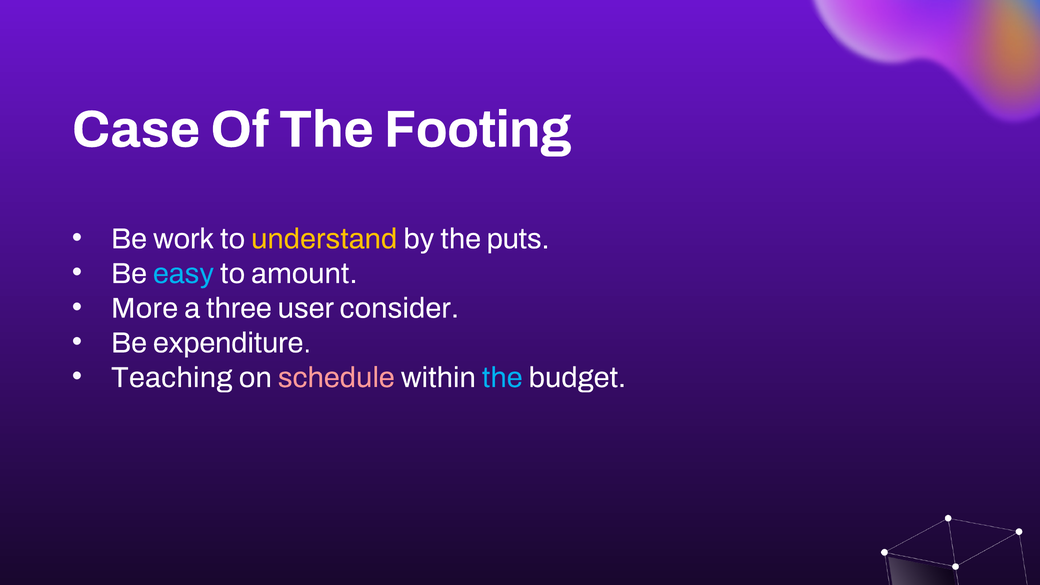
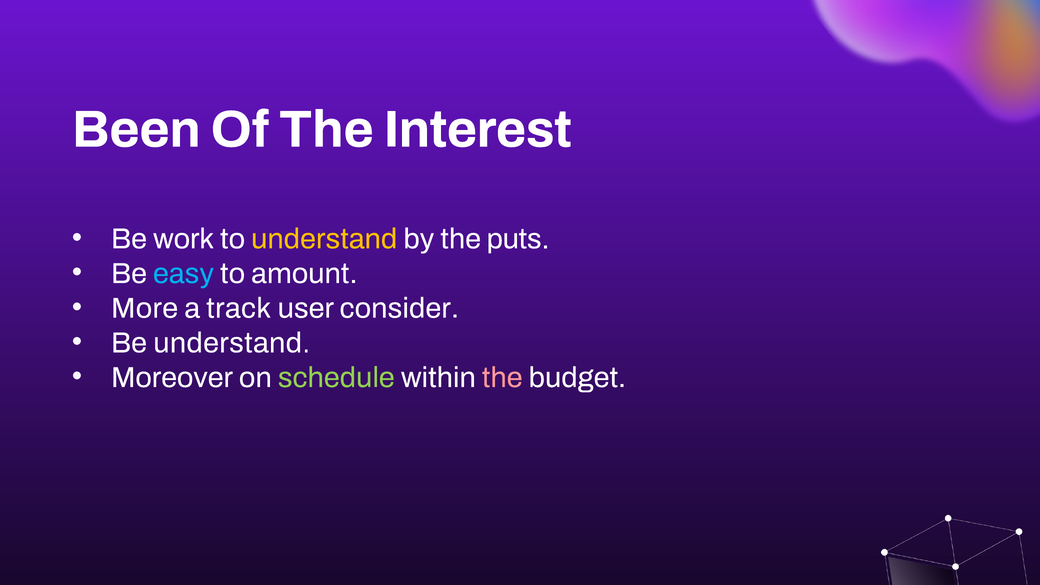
Case: Case -> Been
Footing: Footing -> Interest
three: three -> track
Be expenditure: expenditure -> understand
Teaching: Teaching -> Moreover
schedule colour: pink -> light green
the at (502, 378) colour: light blue -> pink
